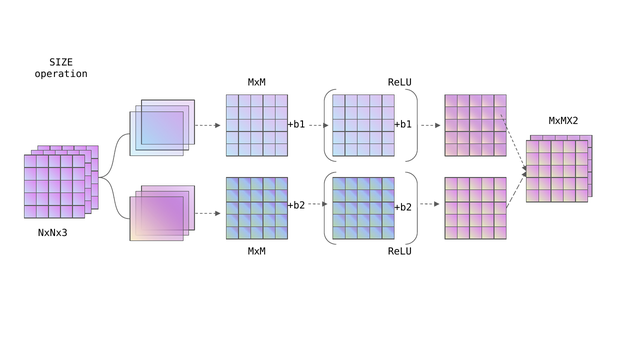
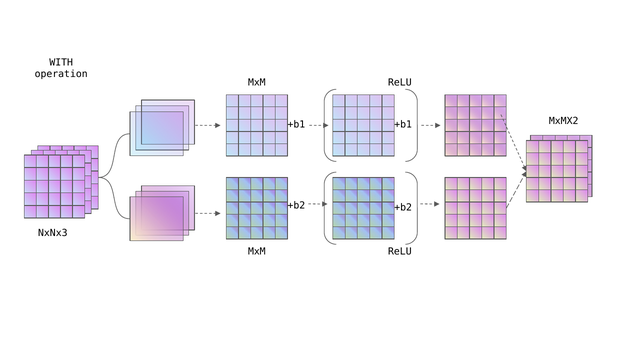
SIZE: SIZE -> WITH
